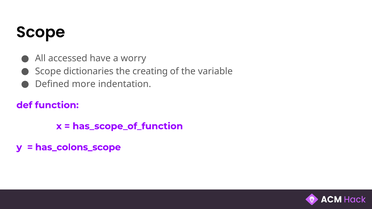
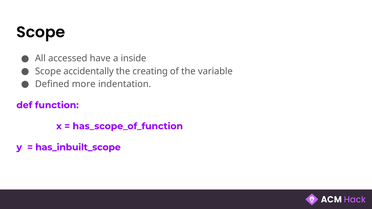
worry: worry -> inside
dictionaries: dictionaries -> accidentally
has_colons_scope: has_colons_scope -> has_inbuilt_scope
